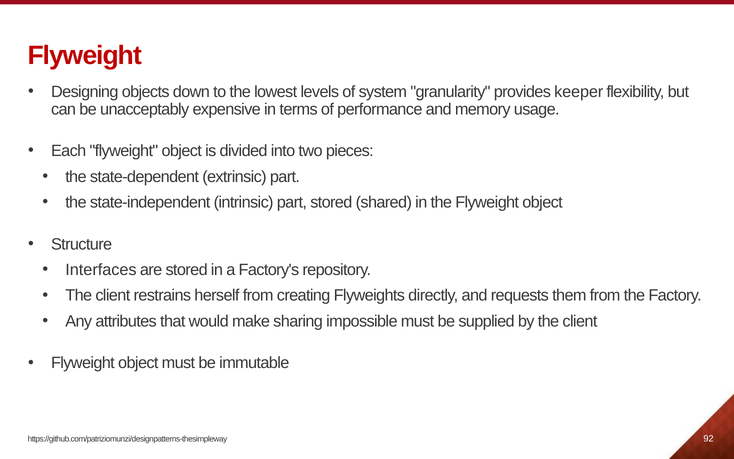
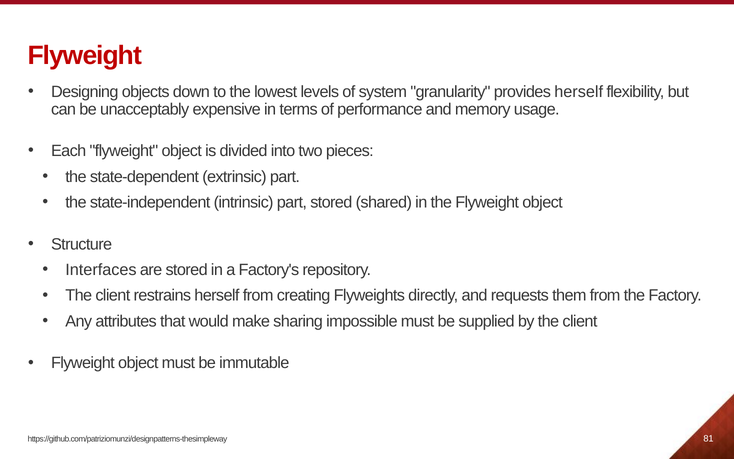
provides keeper: keeper -> herself
92: 92 -> 81
